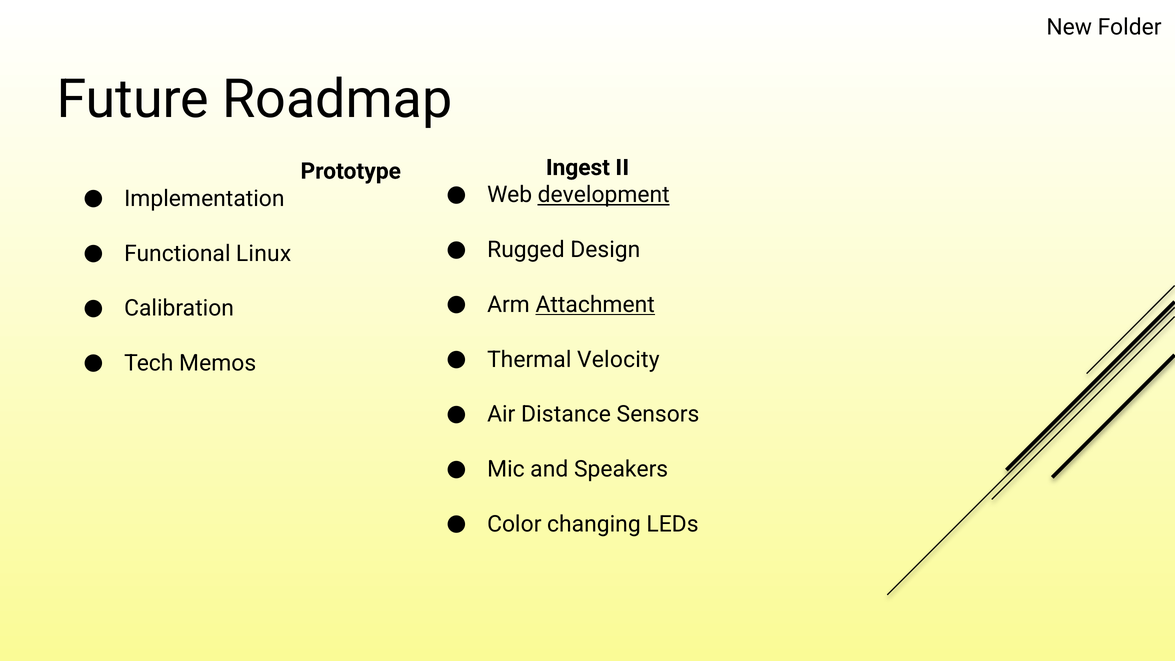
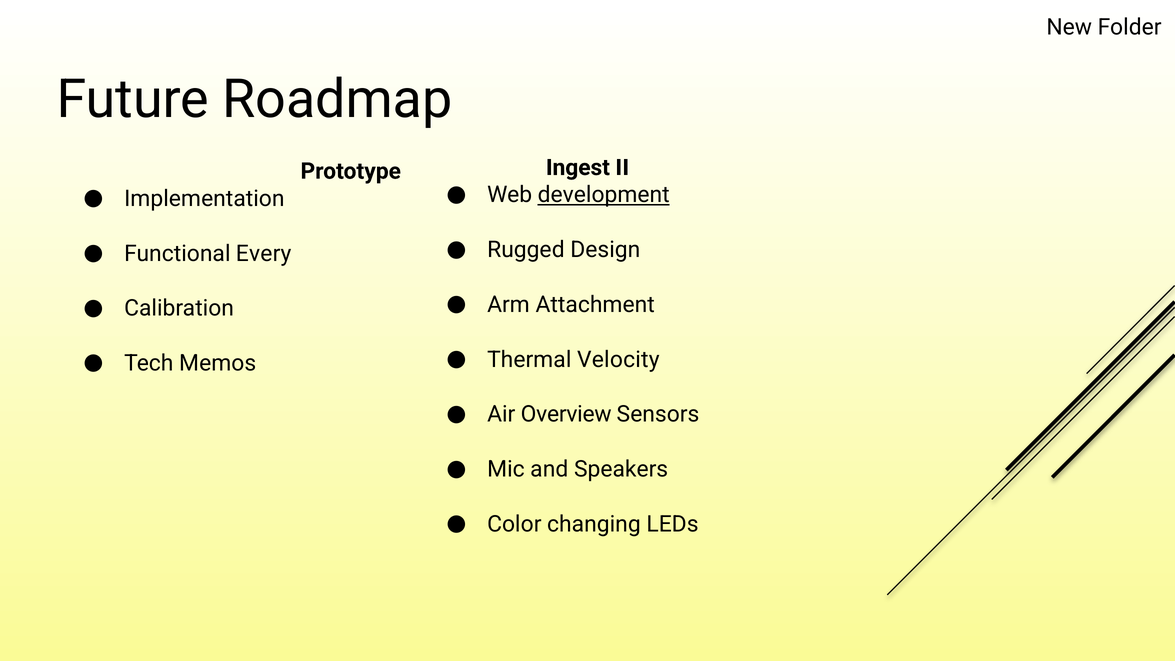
Linux: Linux -> Every
Attachment underline: present -> none
Distance: Distance -> Overview
